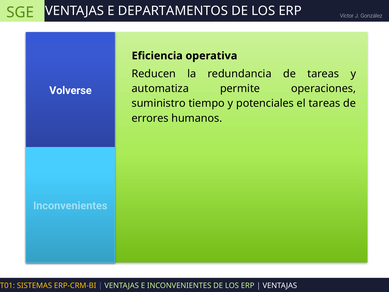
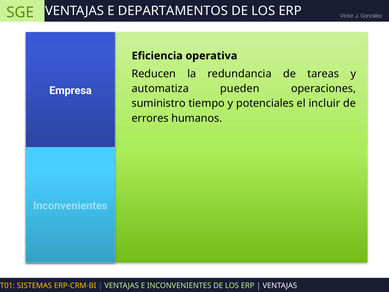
permite: permite -> pueden
Volverse: Volverse -> Empresa
el tareas: tareas -> incluir
